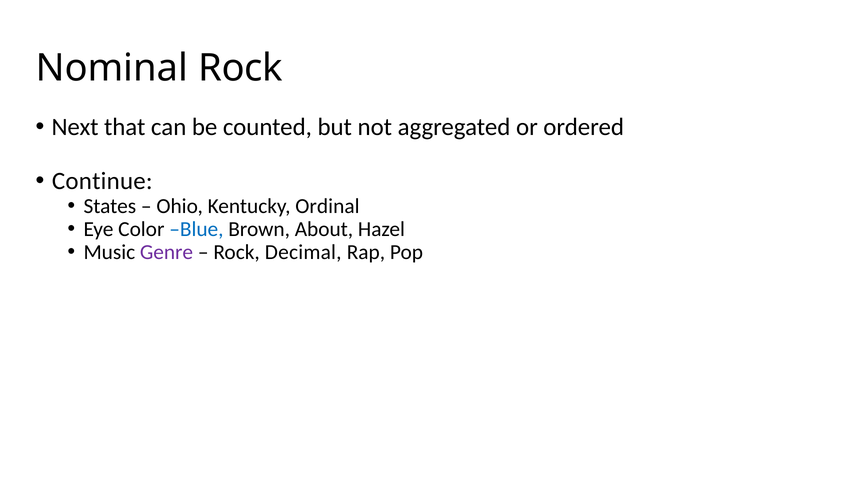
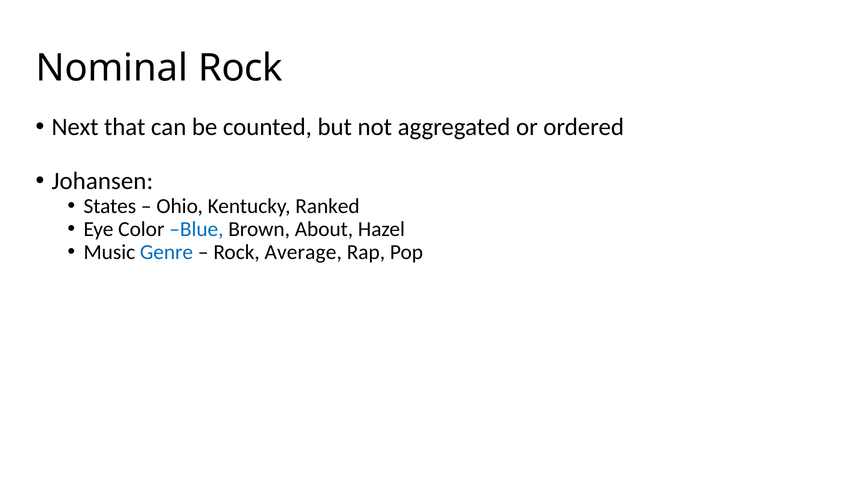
Continue: Continue -> Johansen
Ordinal: Ordinal -> Ranked
Genre colour: purple -> blue
Decimal: Decimal -> Average
